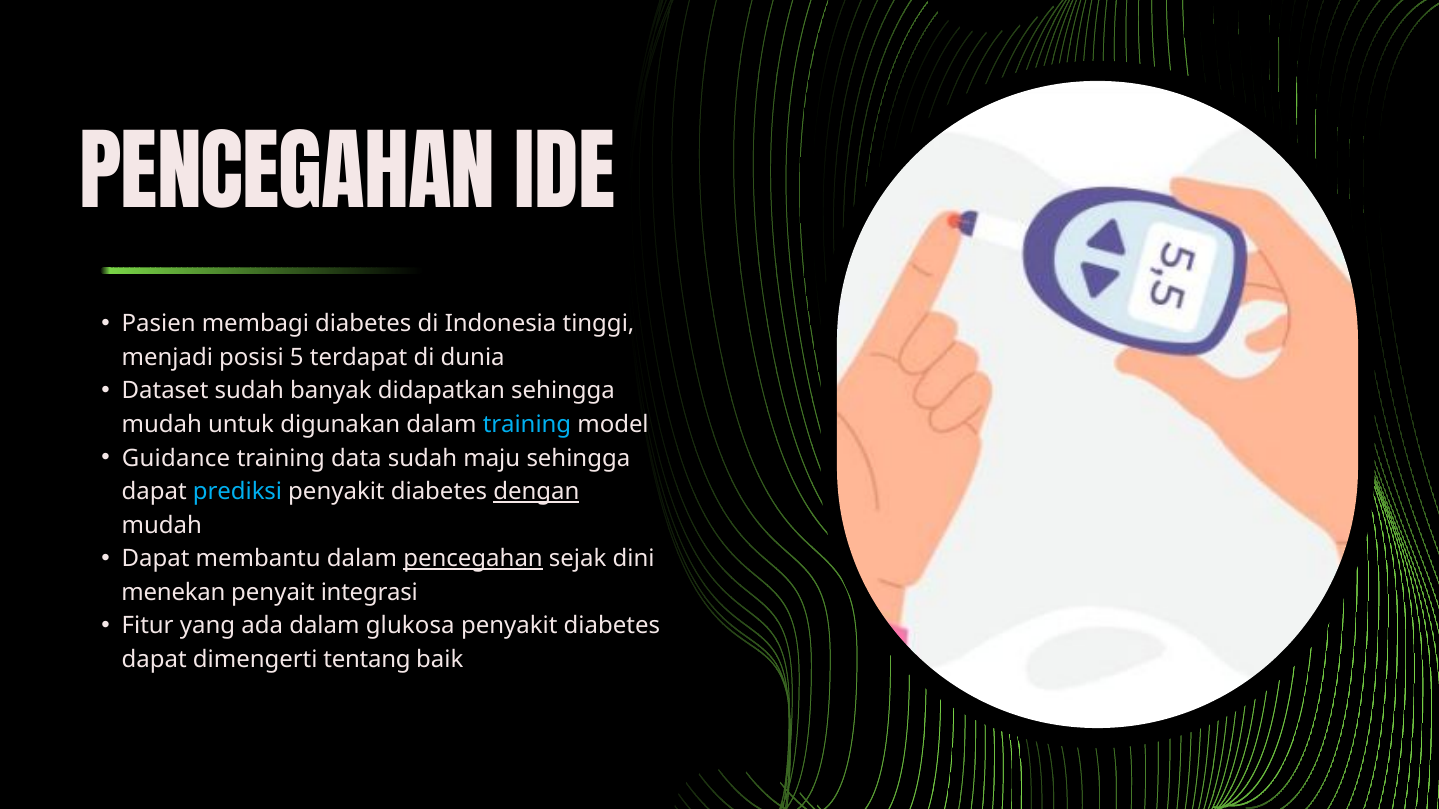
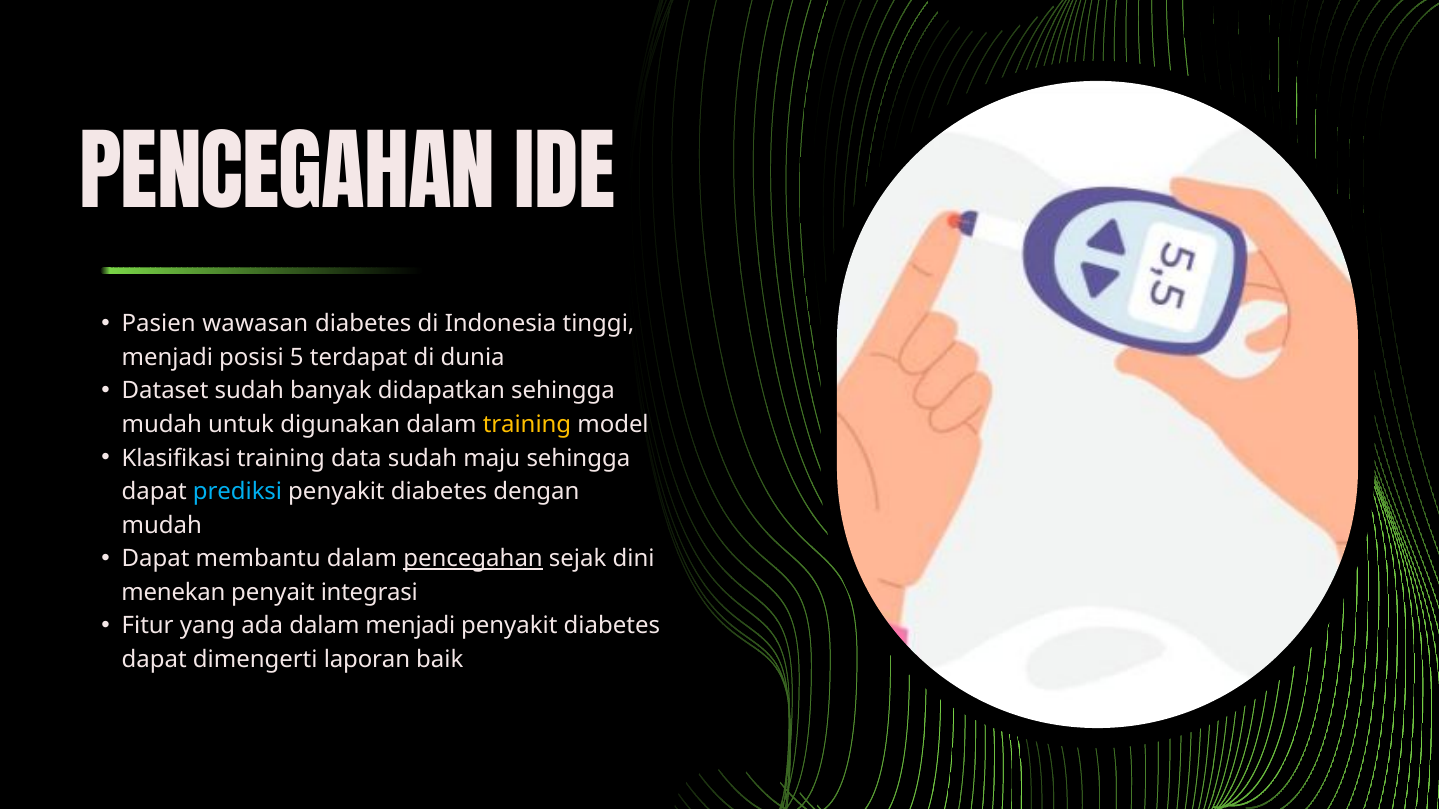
membagi: membagi -> wawasan
training at (527, 425) colour: light blue -> yellow
Guidance: Guidance -> Klasifikasi
dengan underline: present -> none
dalam glukosa: glukosa -> menjadi
tentang: tentang -> laporan
